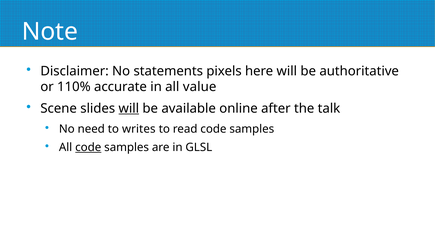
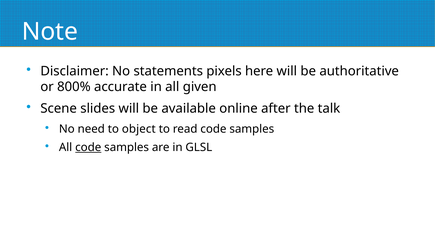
110%: 110% -> 800%
value: value -> given
will at (129, 108) underline: present -> none
writes: writes -> object
